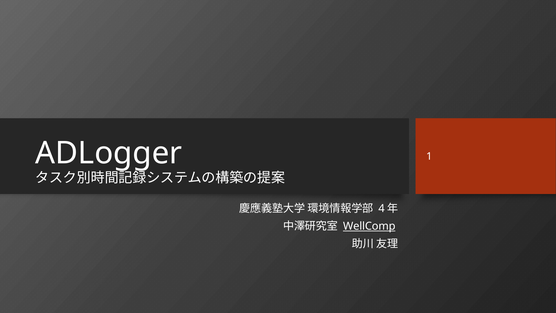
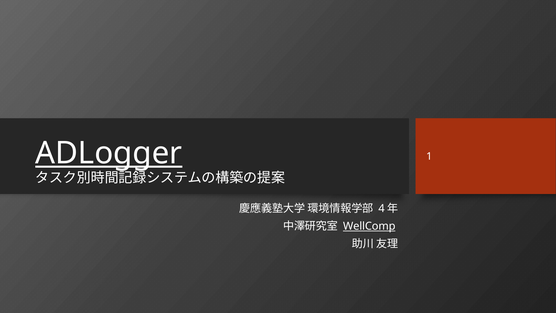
ADLogger underline: none -> present
